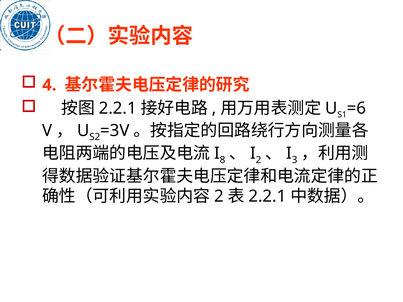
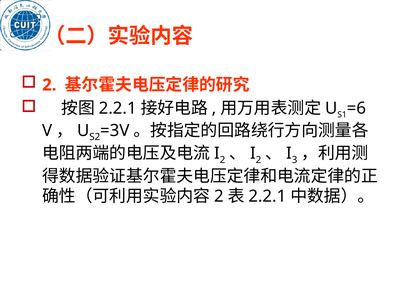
4 at (49, 85): 4 -> 2
8 at (223, 160): 8 -> 2
